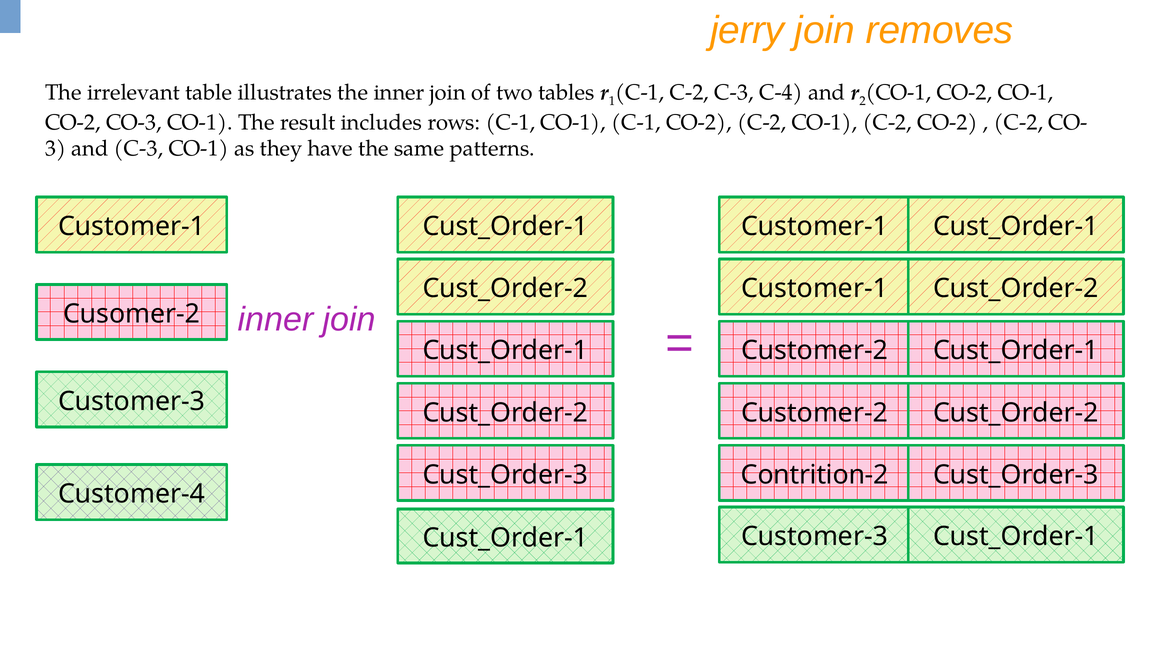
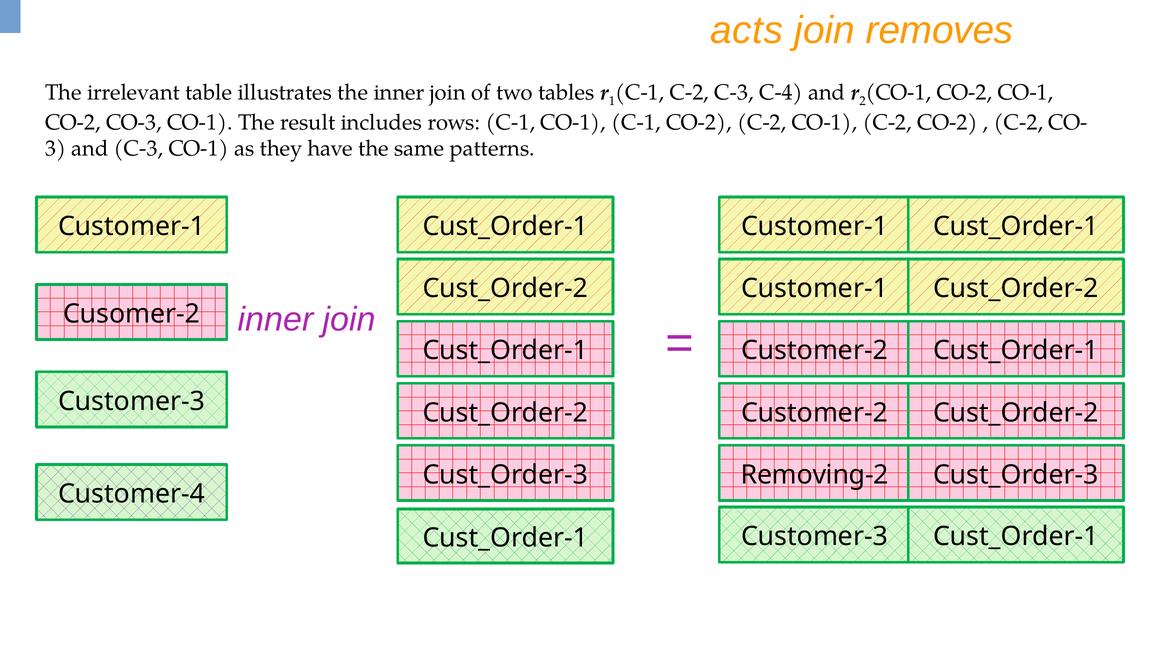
jerry: jerry -> acts
Contrition-2: Contrition-2 -> Removing-2
